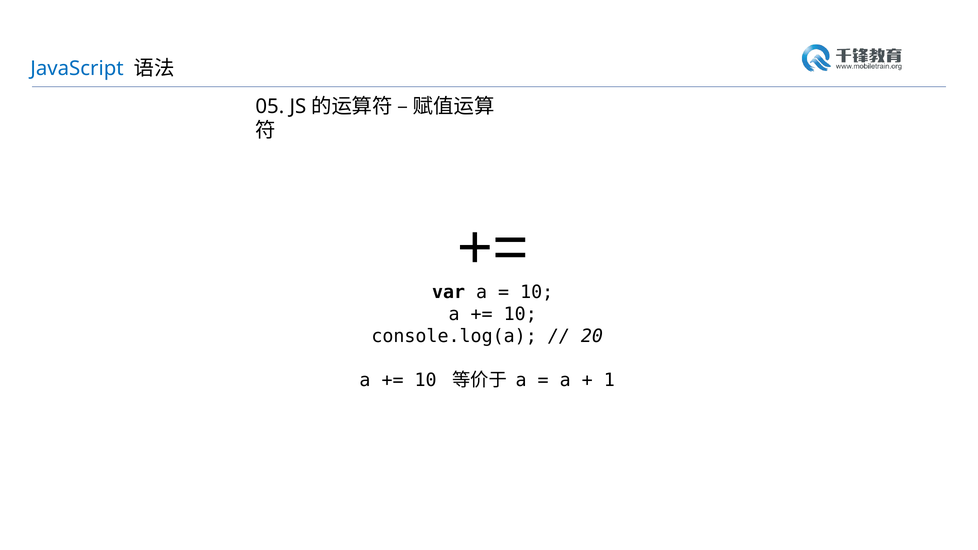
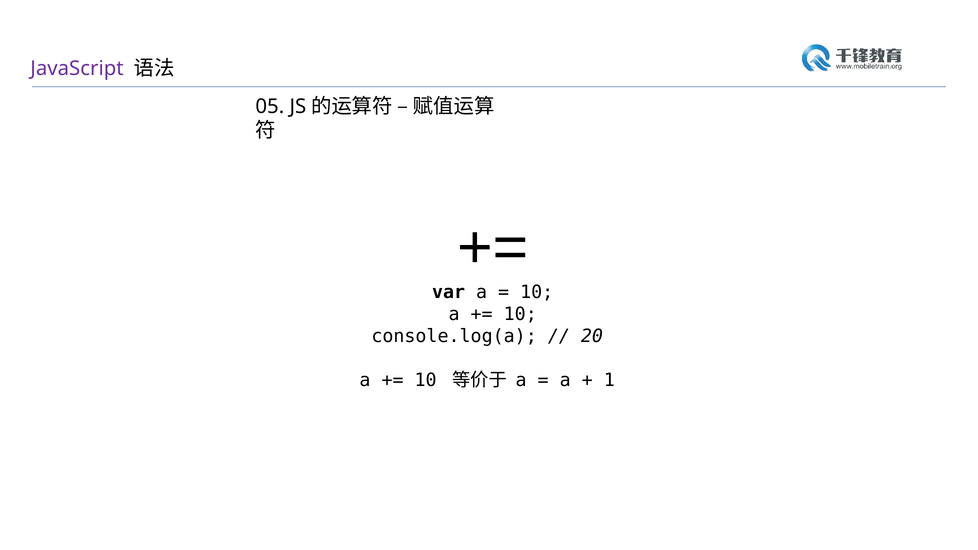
JavaScript colour: blue -> purple
